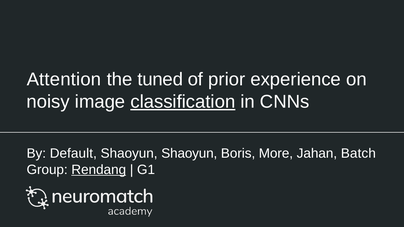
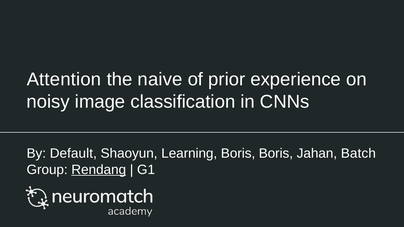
tuned: tuned -> naive
classification underline: present -> none
Shaoyun Shaoyun: Shaoyun -> Learning
Boris More: More -> Boris
